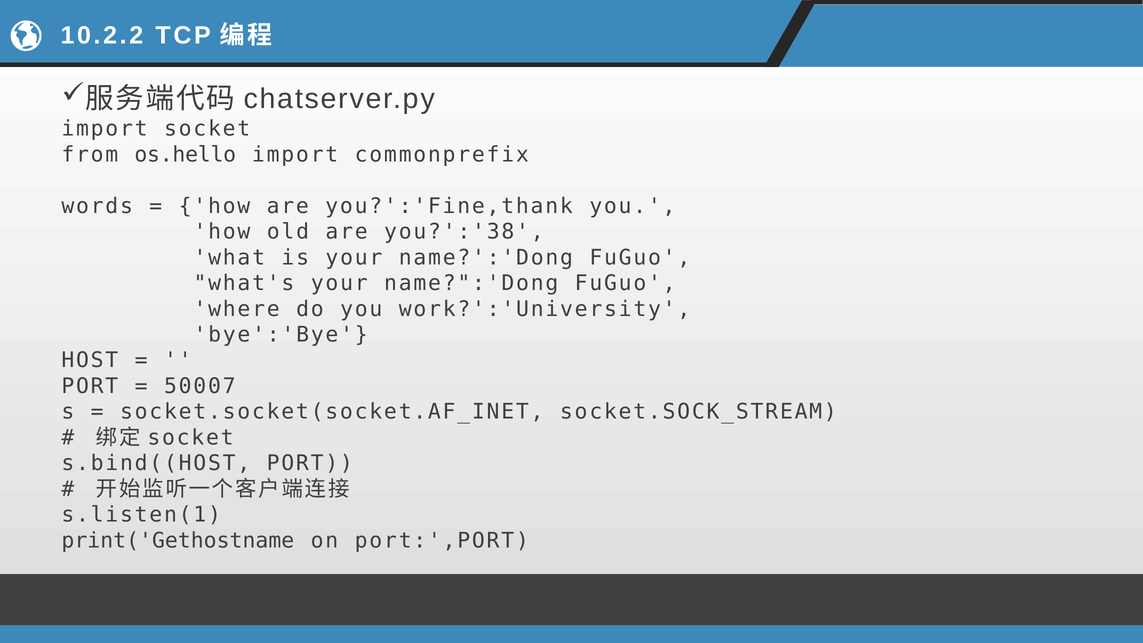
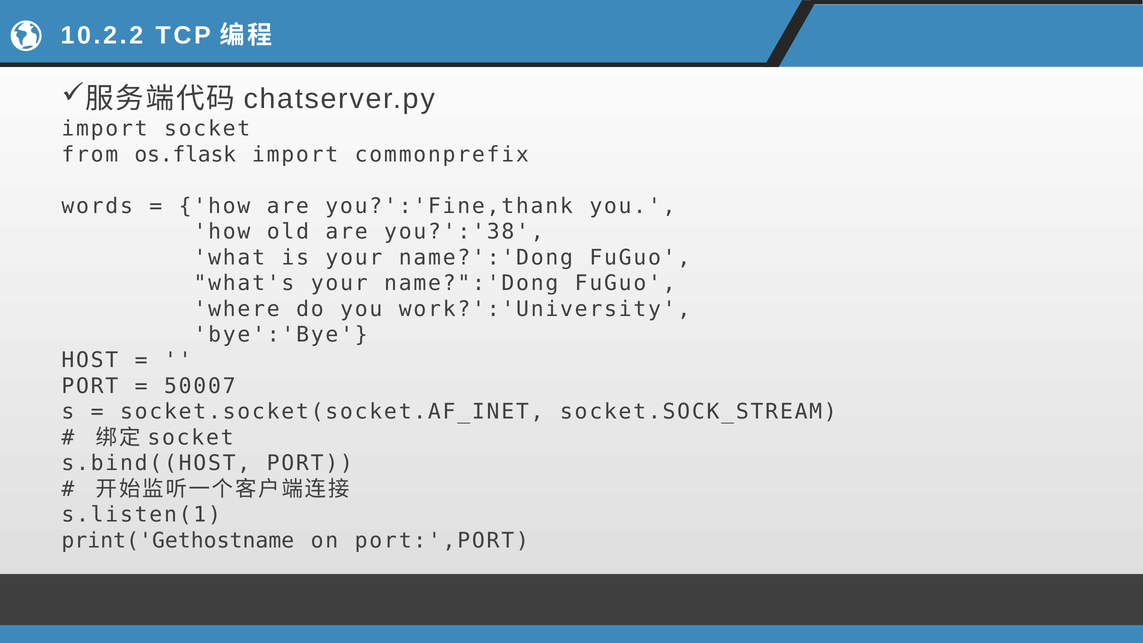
os.hello: os.hello -> os.flask
